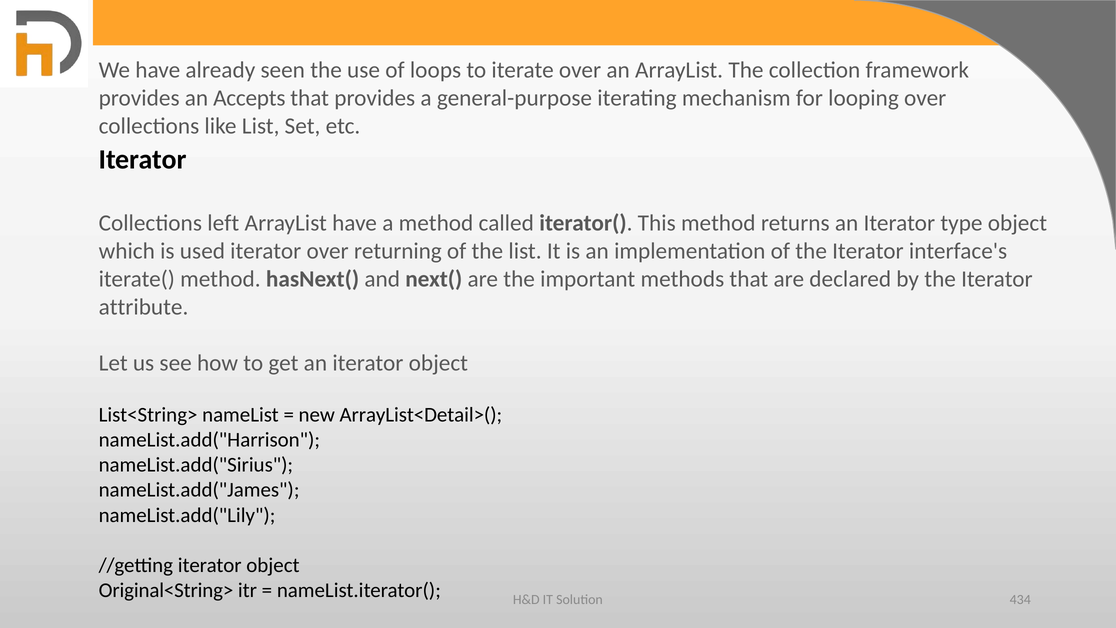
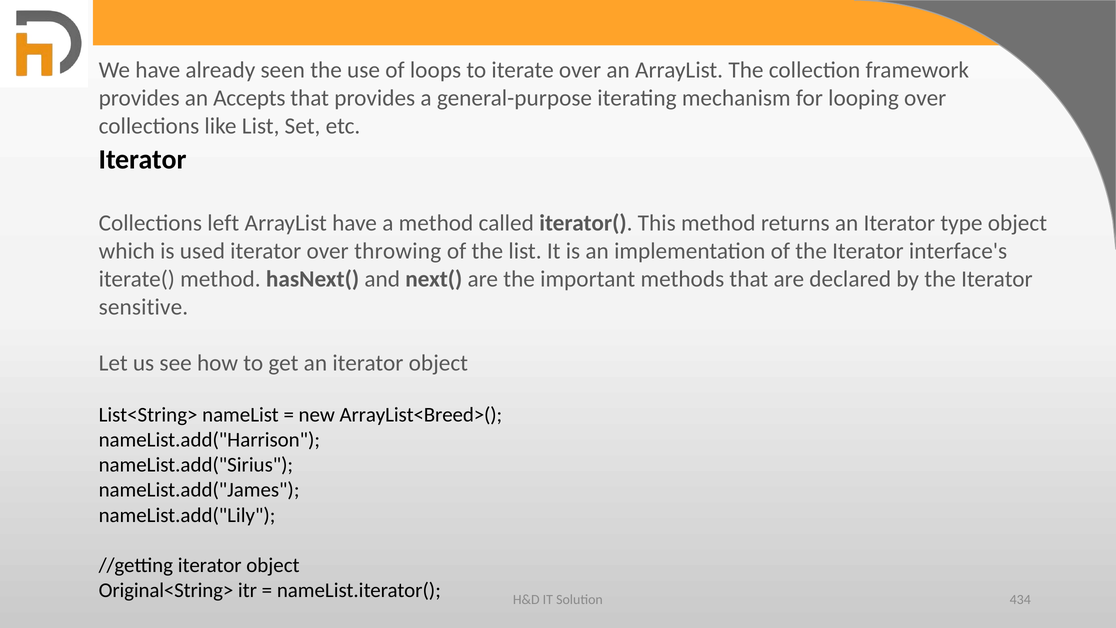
returning: returning -> throwing
attribute: attribute -> sensitive
ArrayList<Detail>(: ArrayList<Detail>( -> ArrayList<Breed>(
